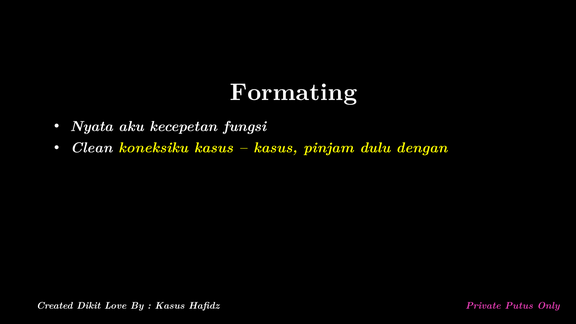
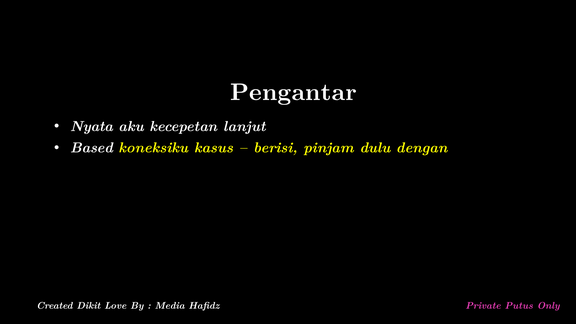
Formating: Formating -> Pengantar
fungsi: fungsi -> lanjut
Clean: Clean -> Based
kasus at (276, 148): kasus -> berisi
Kasus at (170, 306): Kasus -> Media
